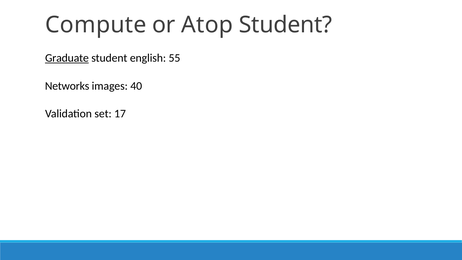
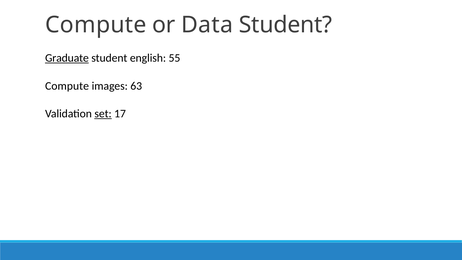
Atop: Atop -> Data
Networks at (67, 86): Networks -> Compute
40: 40 -> 63
set underline: none -> present
